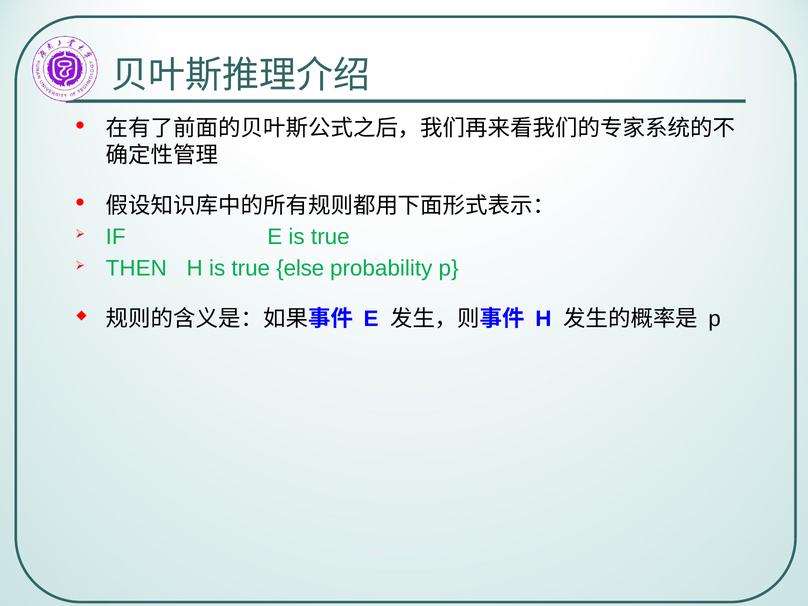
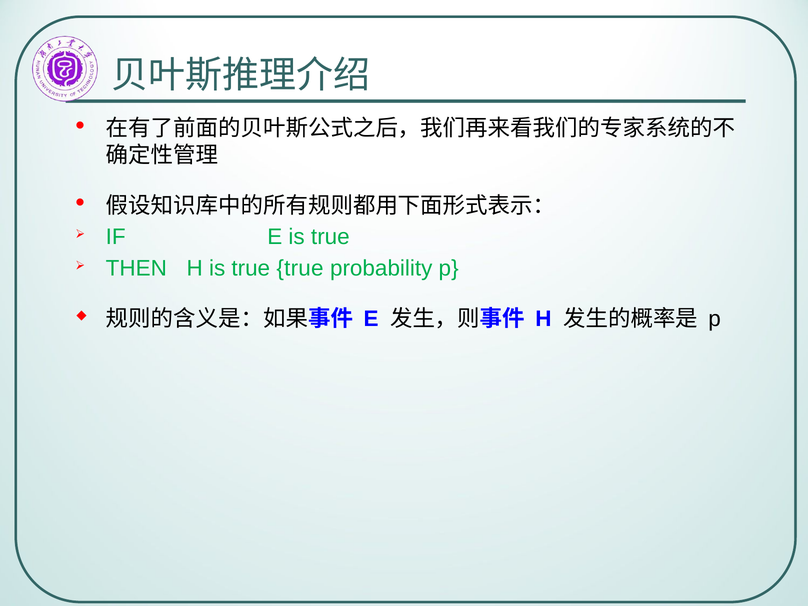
true else: else -> true
